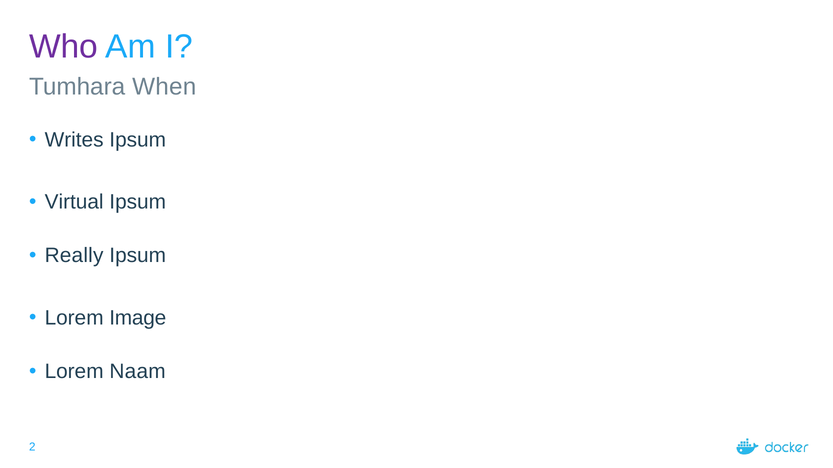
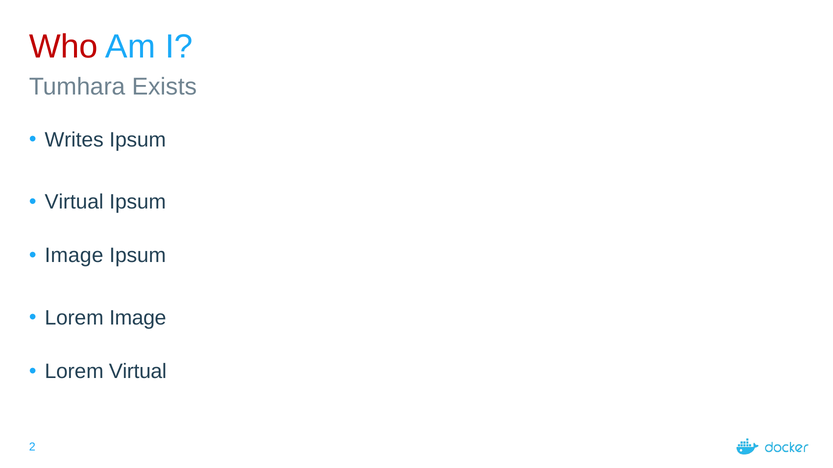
Who colour: purple -> red
When: When -> Exists
Really at (74, 256): Really -> Image
Lorem Naam: Naam -> Virtual
